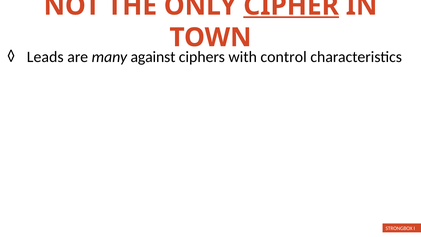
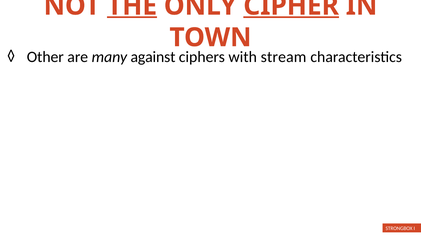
THE underline: none -> present
Leads: Leads -> Other
control: control -> stream
